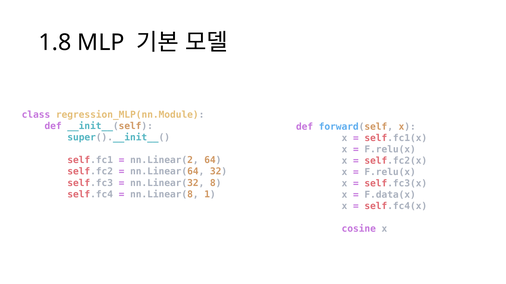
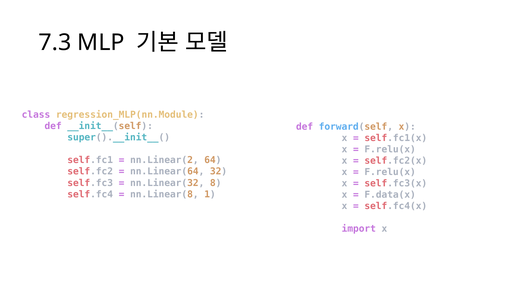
1.8: 1.8 -> 7.3
cosine: cosine -> import
